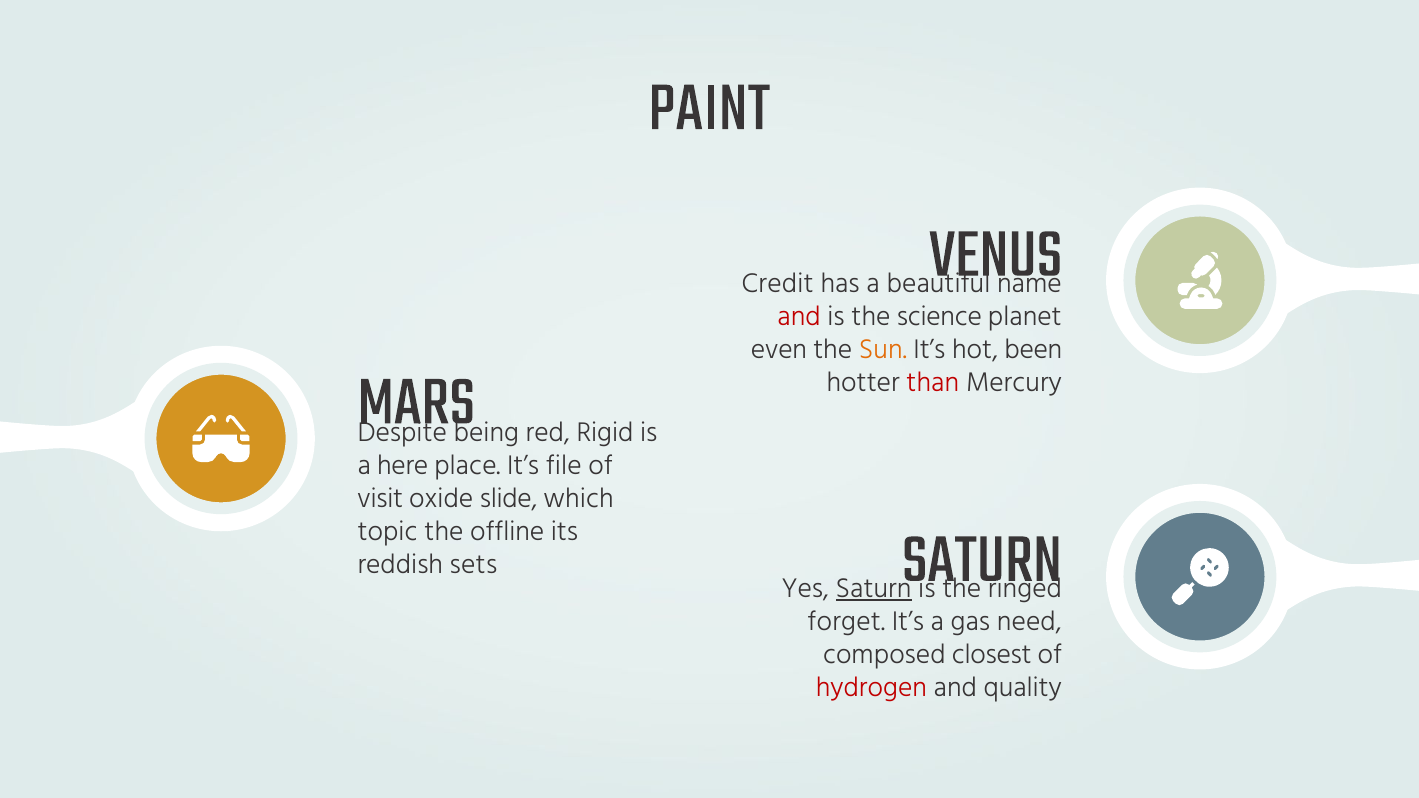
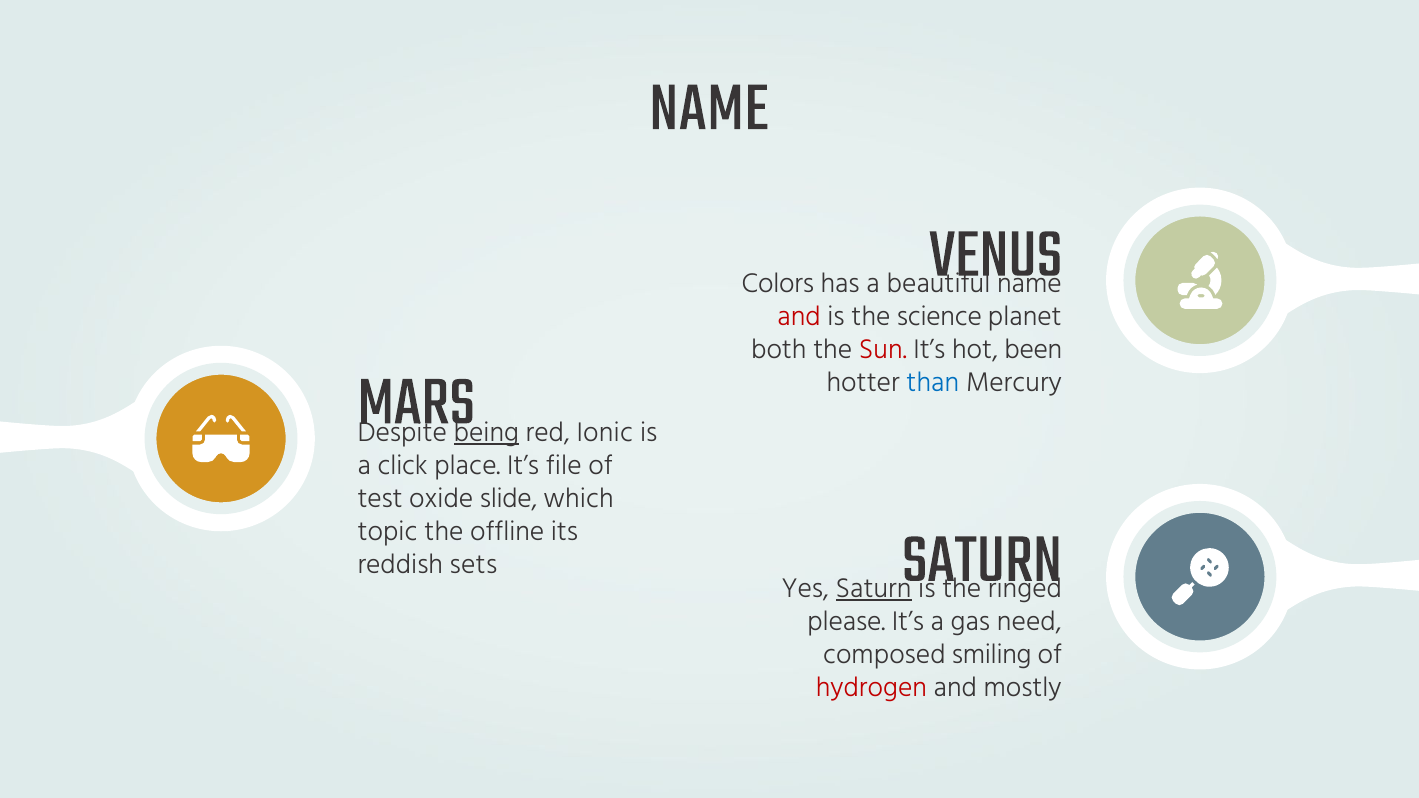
PAINT at (709, 106): PAINT -> NAME
Credit: Credit -> Colors
even: even -> both
Sun colour: orange -> red
than colour: red -> blue
being underline: none -> present
Rigid: Rigid -> Ionic
here: here -> click
visit: visit -> test
forget: forget -> please
closest: closest -> smiling
quality: quality -> mostly
